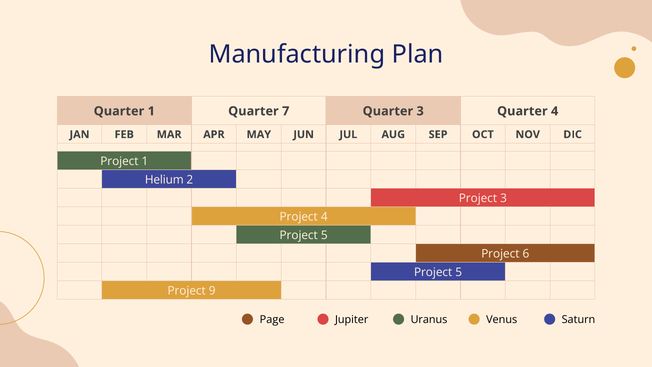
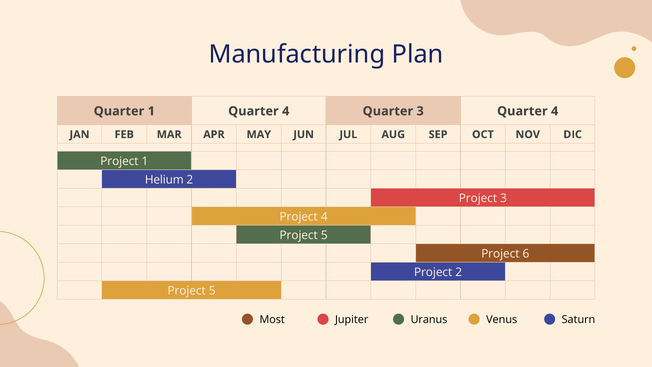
1 Quarter 7: 7 -> 4
5 at (459, 272): 5 -> 2
9 at (212, 291): 9 -> 5
Page: Page -> Most
